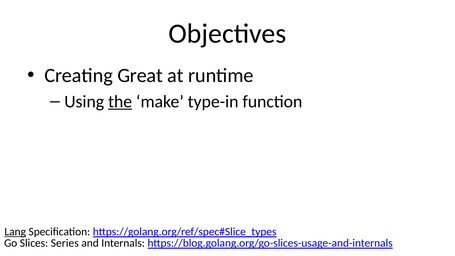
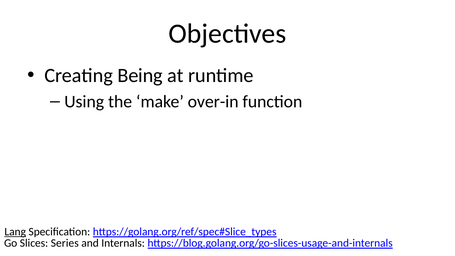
Great: Great -> Being
the underline: present -> none
type-in: type-in -> over-in
